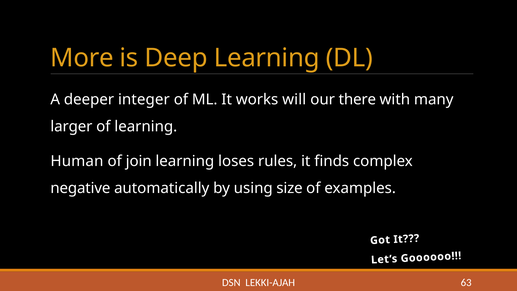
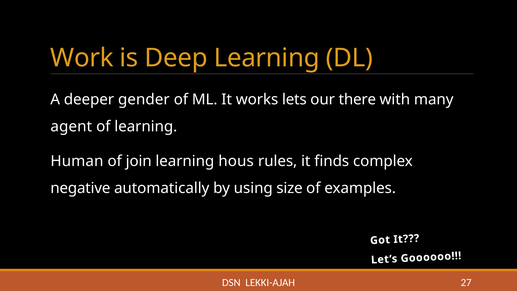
More: More -> Work
integer: integer -> gender
will: will -> lets
larger: larger -> agent
loses: loses -> hous
63: 63 -> 27
